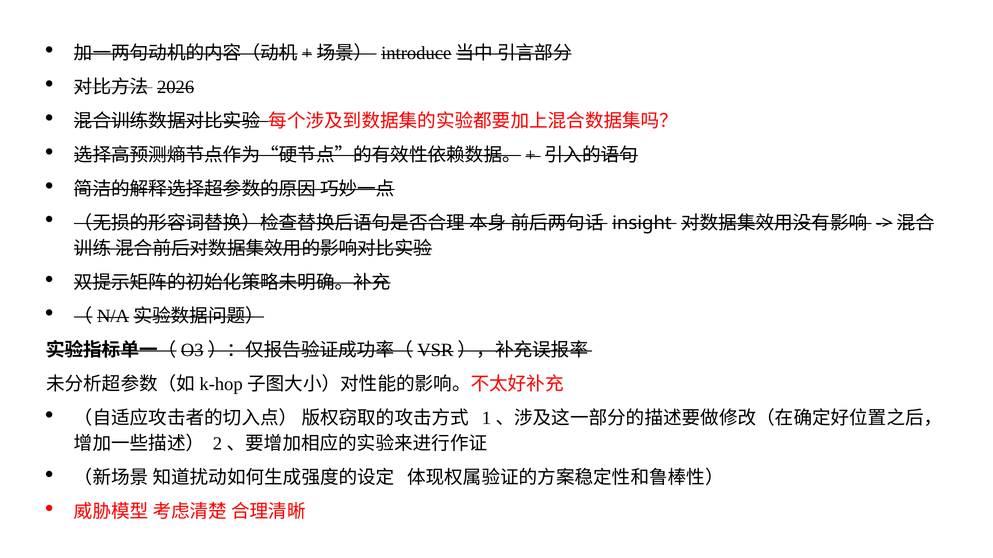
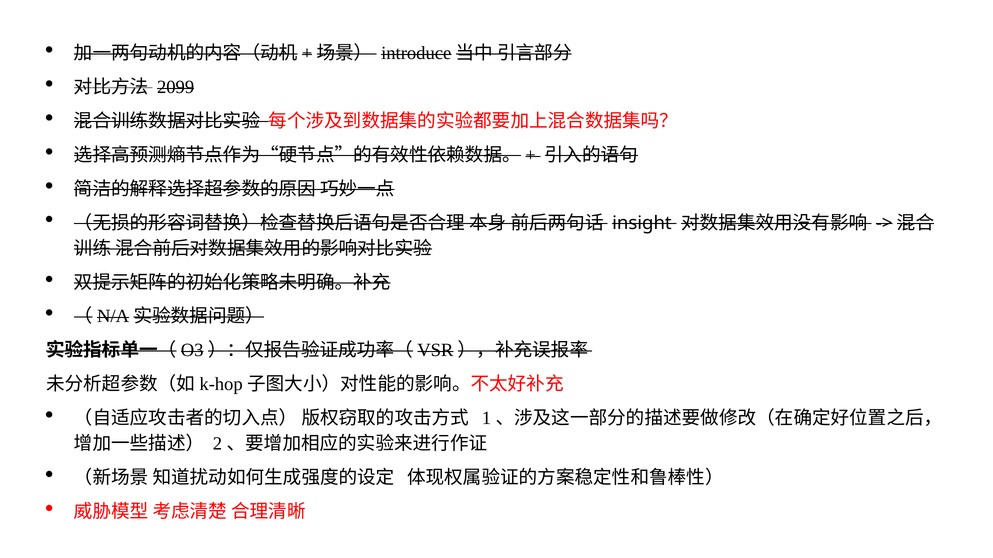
2026: 2026 -> 2099
